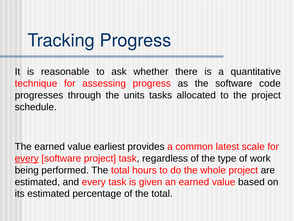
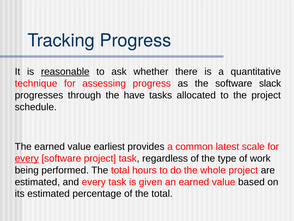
reasonable underline: none -> present
code: code -> slack
units: units -> have
